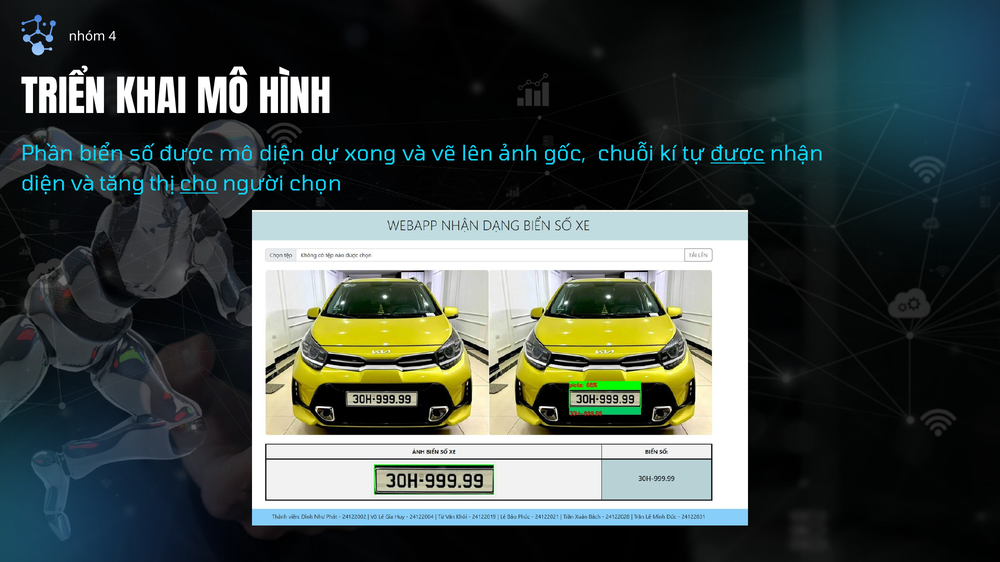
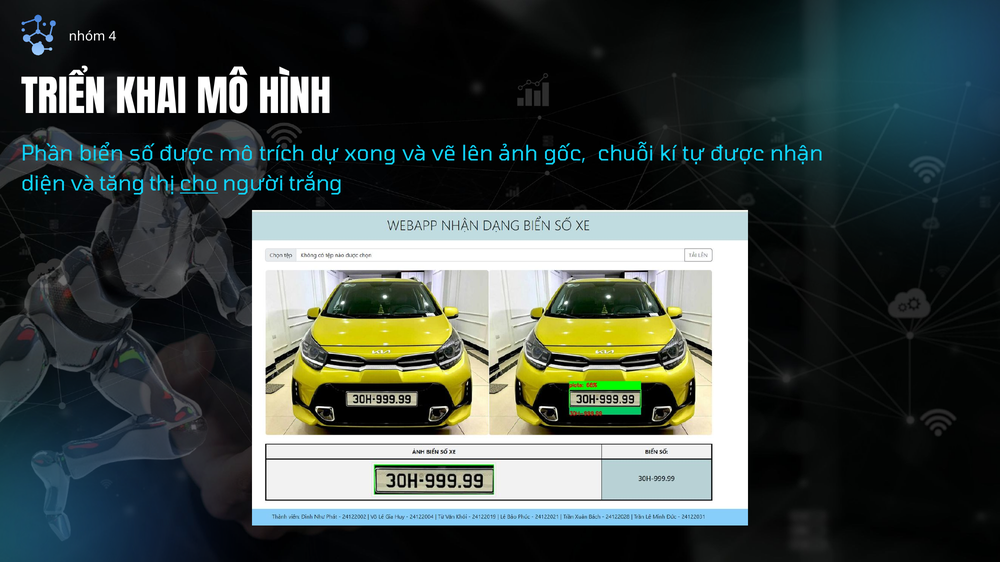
mô diện: diện -> trích
được at (738, 154) underline: present -> none
chọn: chọn -> trắng
